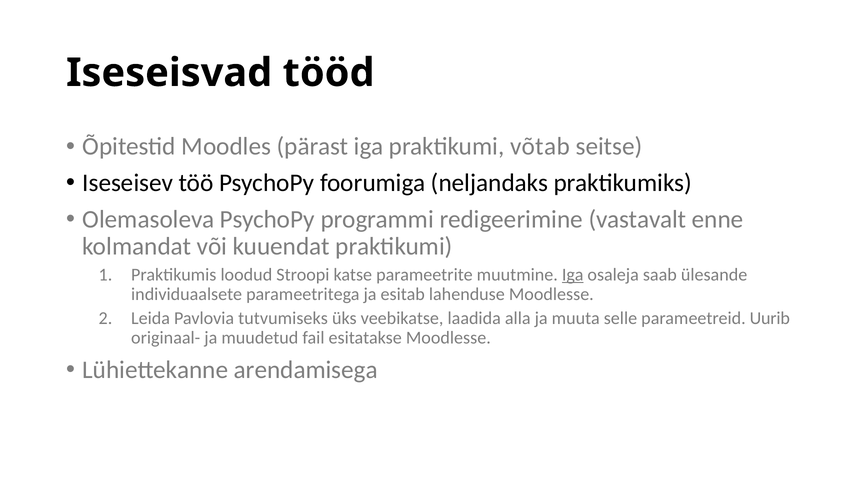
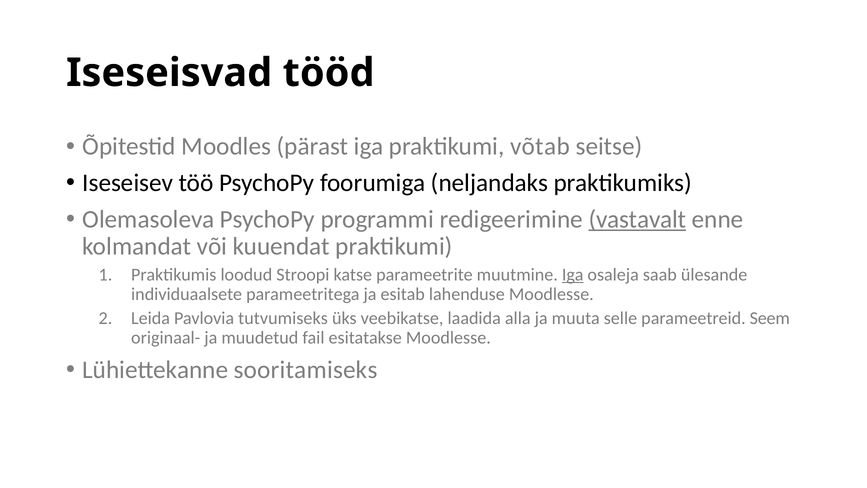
vastavalt underline: none -> present
Uurib: Uurib -> Seem
arendamisega: arendamisega -> sooritamiseks
